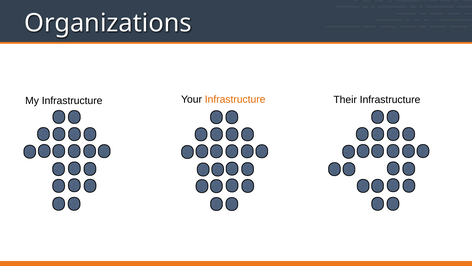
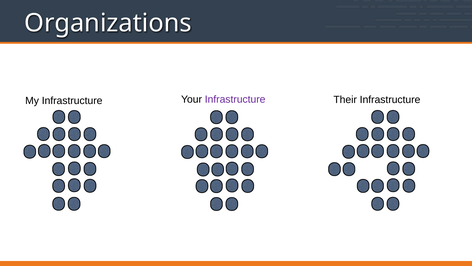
Infrastructure at (235, 99) colour: orange -> purple
